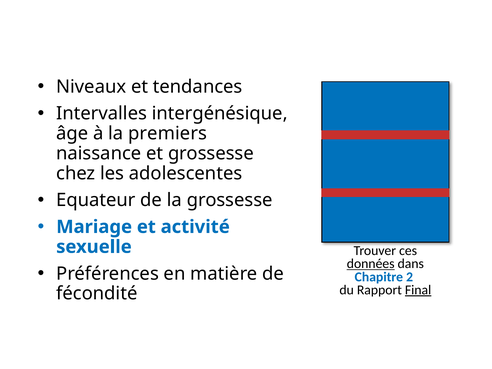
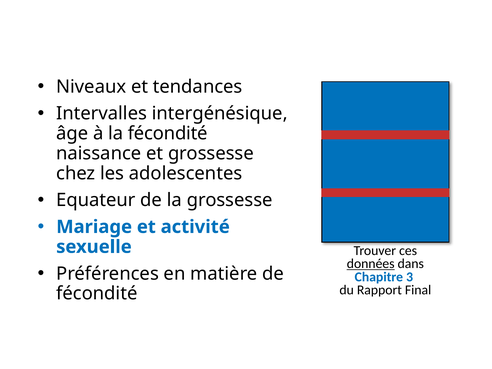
la premiers: premiers -> fécondité
2: 2 -> 3
Final underline: present -> none
